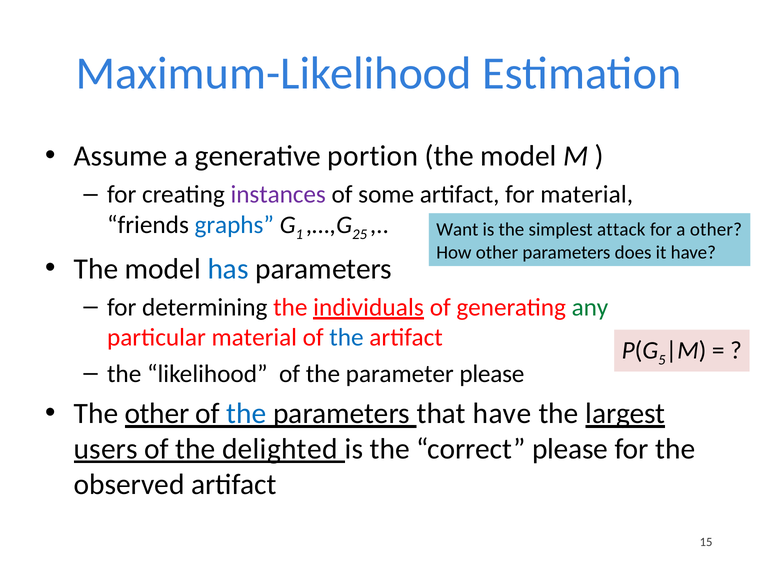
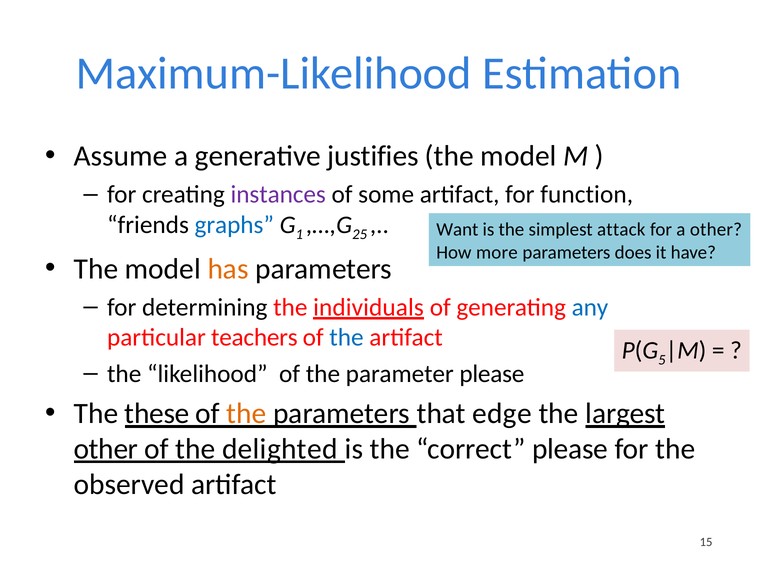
portion: portion -> justifies
for material: material -> function
How other: other -> more
has colour: blue -> orange
any colour: green -> blue
particular material: material -> teachers
The other: other -> these
the at (246, 414) colour: blue -> orange
that have: have -> edge
users at (106, 449): users -> other
